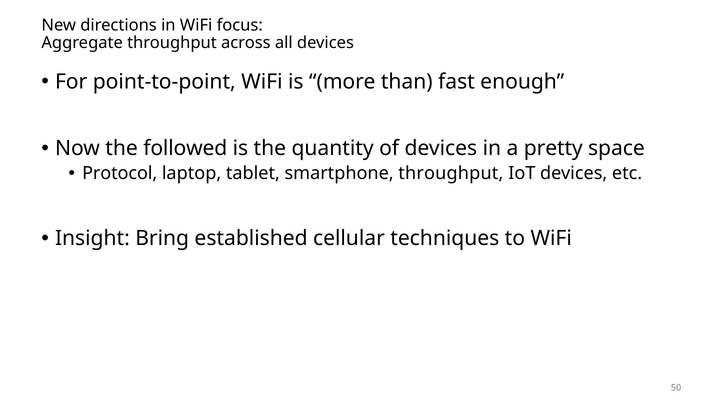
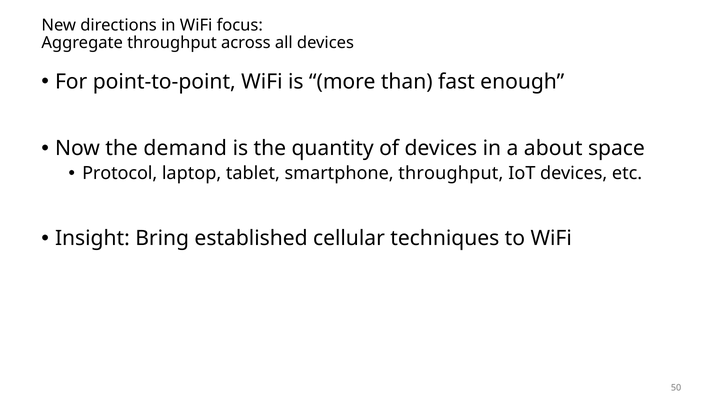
followed: followed -> demand
pretty: pretty -> about
